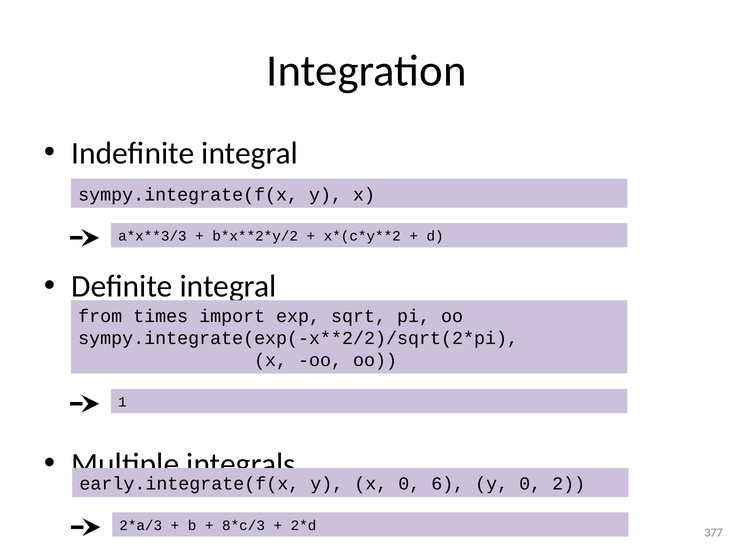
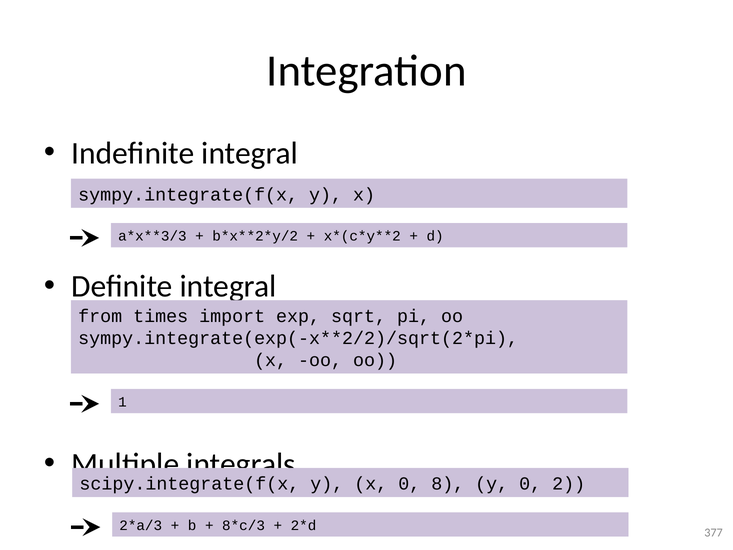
early.integrate(f(x: early.integrate(f(x -> scipy.integrate(f(x
6: 6 -> 8
